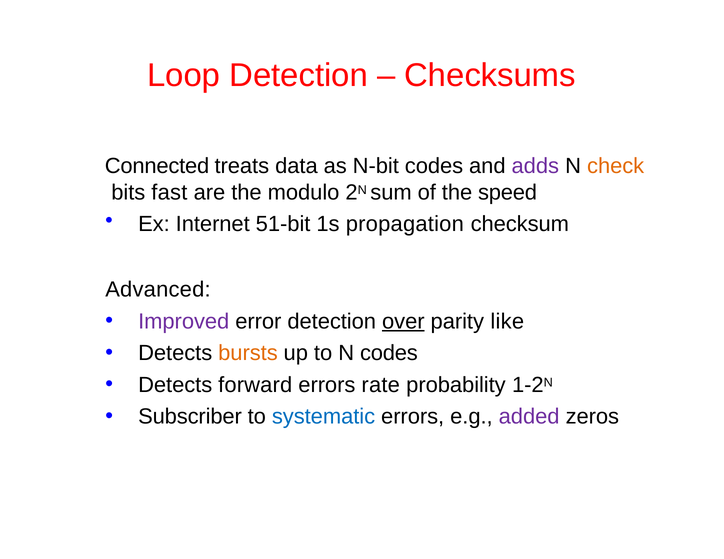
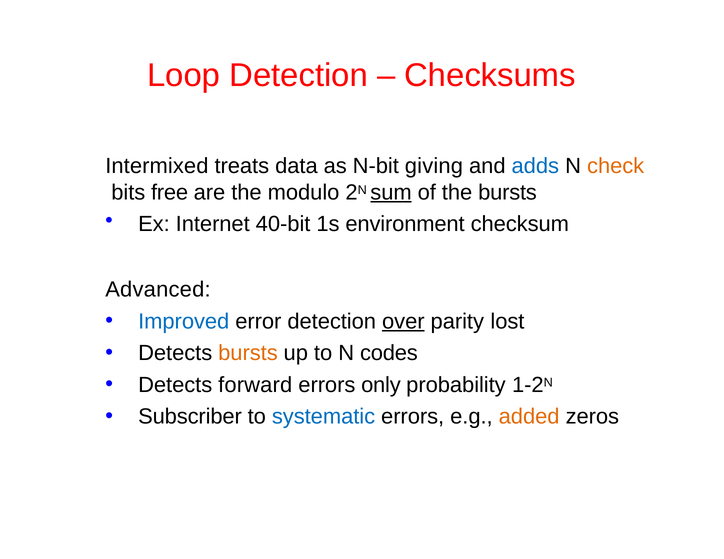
Connected: Connected -> Intermixed
N-bit codes: codes -> giving
adds colour: purple -> blue
fast: fast -> free
sum underline: none -> present
the speed: speed -> bursts
51-bit: 51-bit -> 40-bit
propagation: propagation -> environment
Improved colour: purple -> blue
like: like -> lost
rate: rate -> only
added colour: purple -> orange
